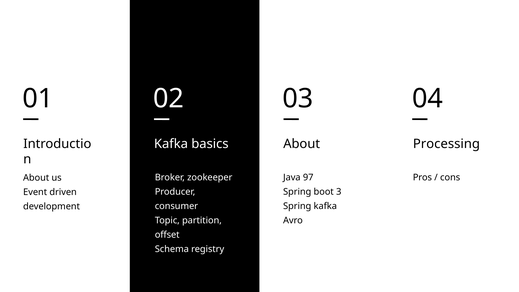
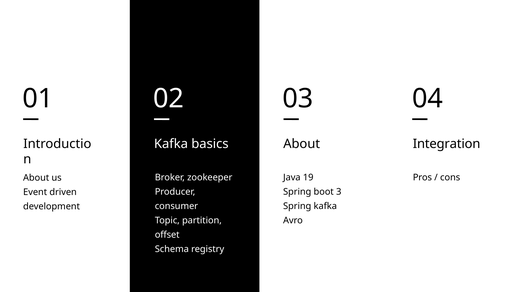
Processing: Processing -> Integration
97: 97 -> 19
